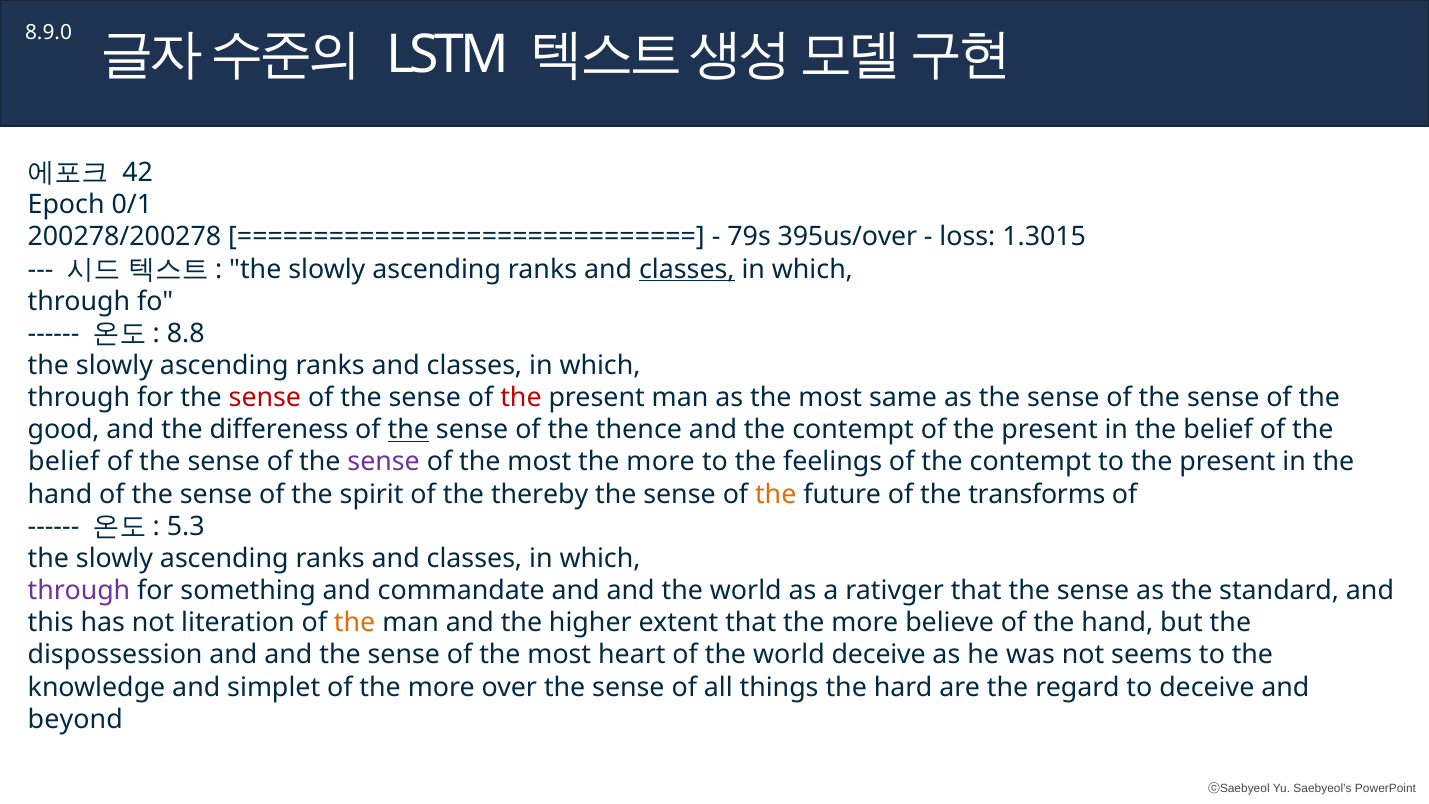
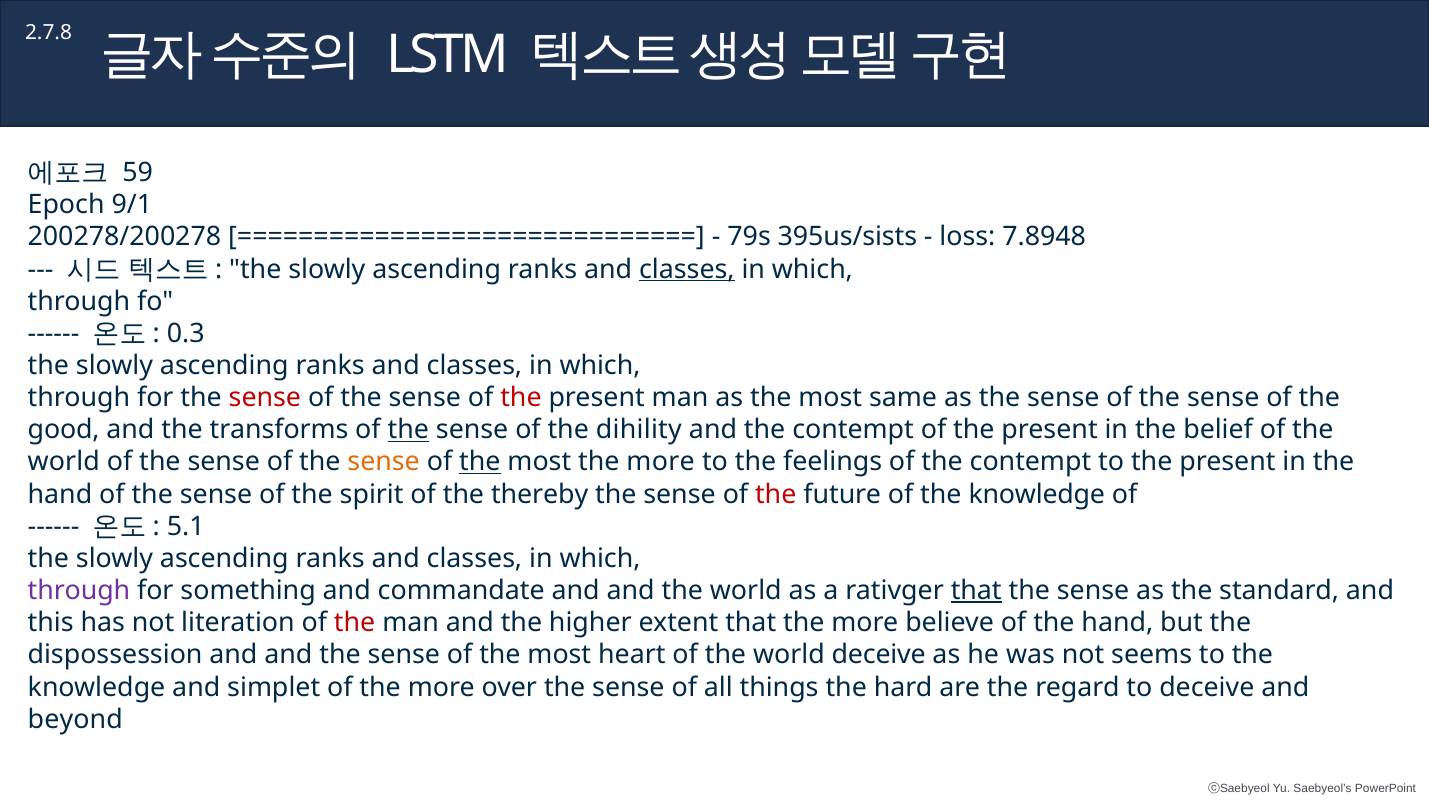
8.9.0: 8.9.0 -> 2.7.8
42: 42 -> 59
0/1: 0/1 -> 9/1
395us/over: 395us/over -> 395us/sists
1.3015: 1.3015 -> 7.8948
8.8: 8.8 -> 0.3
differeness: differeness -> transforms
thence: thence -> dihility
belief at (64, 462): belief -> world
sense at (384, 462) colour: purple -> orange
the at (480, 462) underline: none -> present
the at (776, 494) colour: orange -> red
of the transforms: transforms -> knowledge
5.3: 5.3 -> 5.1
that at (976, 591) underline: none -> present
the at (355, 623) colour: orange -> red
